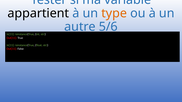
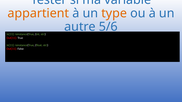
appartient colour: black -> orange
